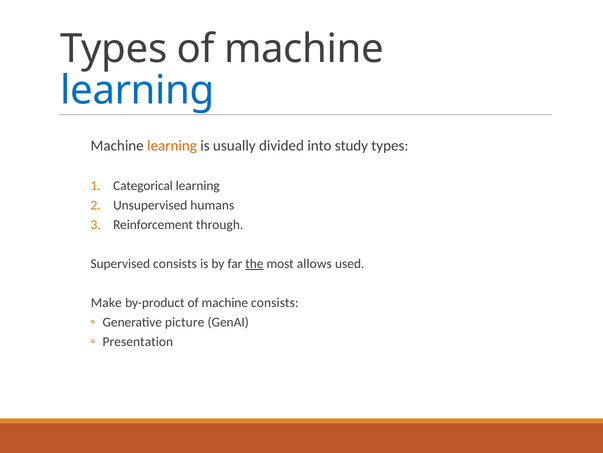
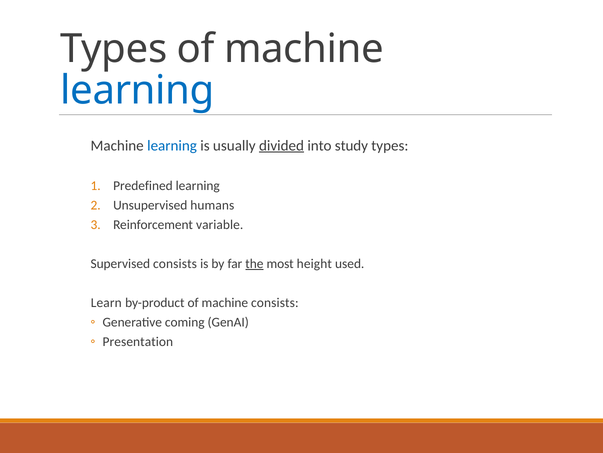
learning at (172, 145) colour: orange -> blue
divided underline: none -> present
Categorical: Categorical -> Predefined
through: through -> variable
allows: allows -> height
Make: Make -> Learn
picture: picture -> coming
